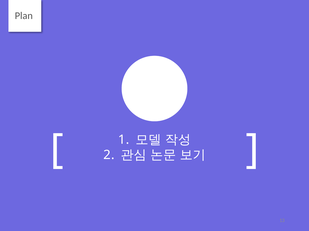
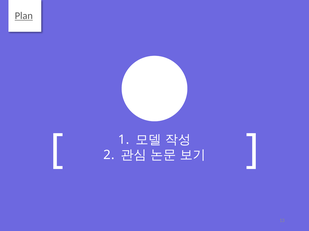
Plan underline: none -> present
